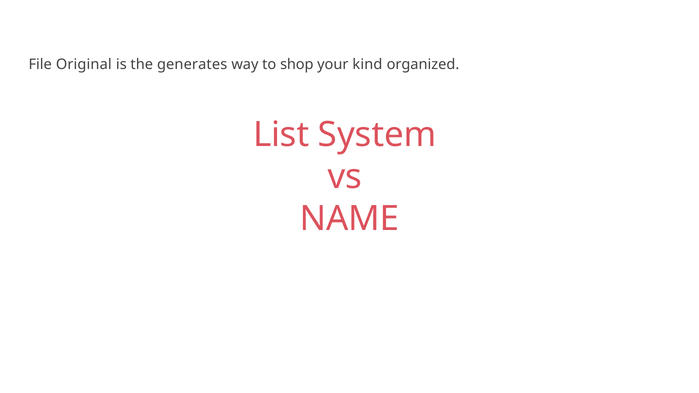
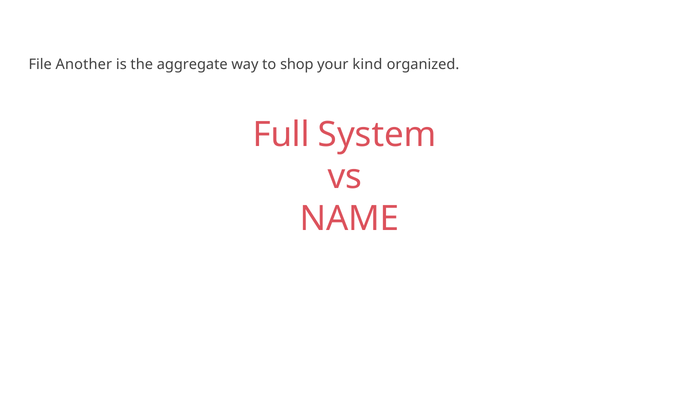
Original: Original -> Another
generates: generates -> aggregate
List: List -> Full
